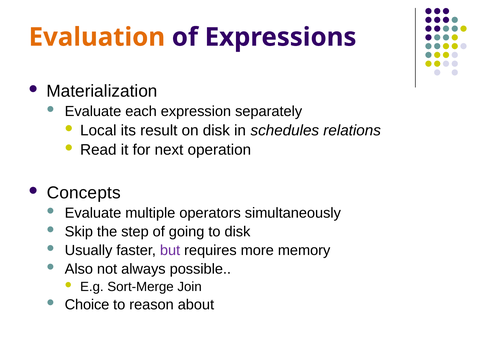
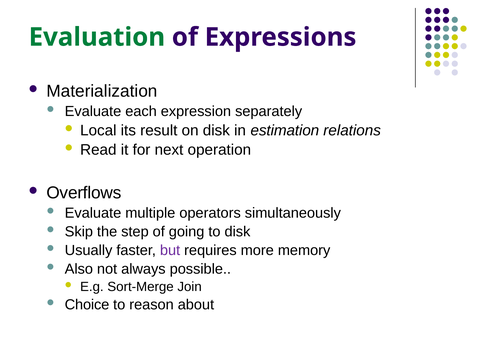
Evaluation colour: orange -> green
schedules: schedules -> estimation
Concepts: Concepts -> Overflows
